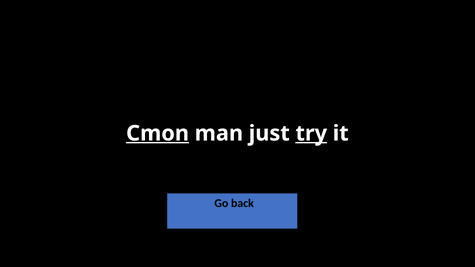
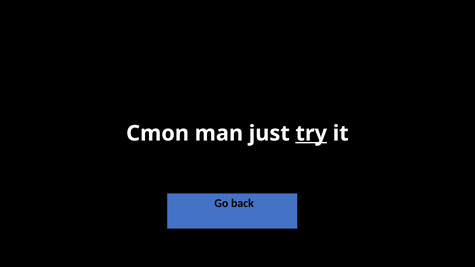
Cmon underline: present -> none
